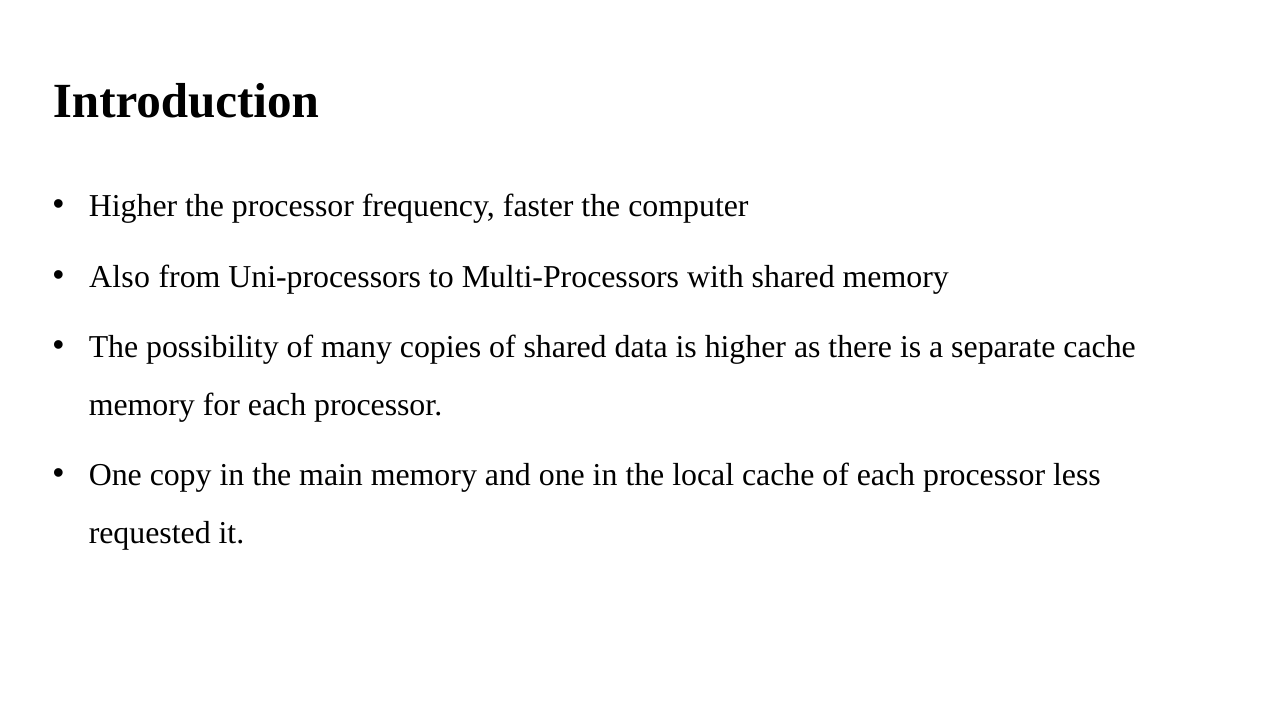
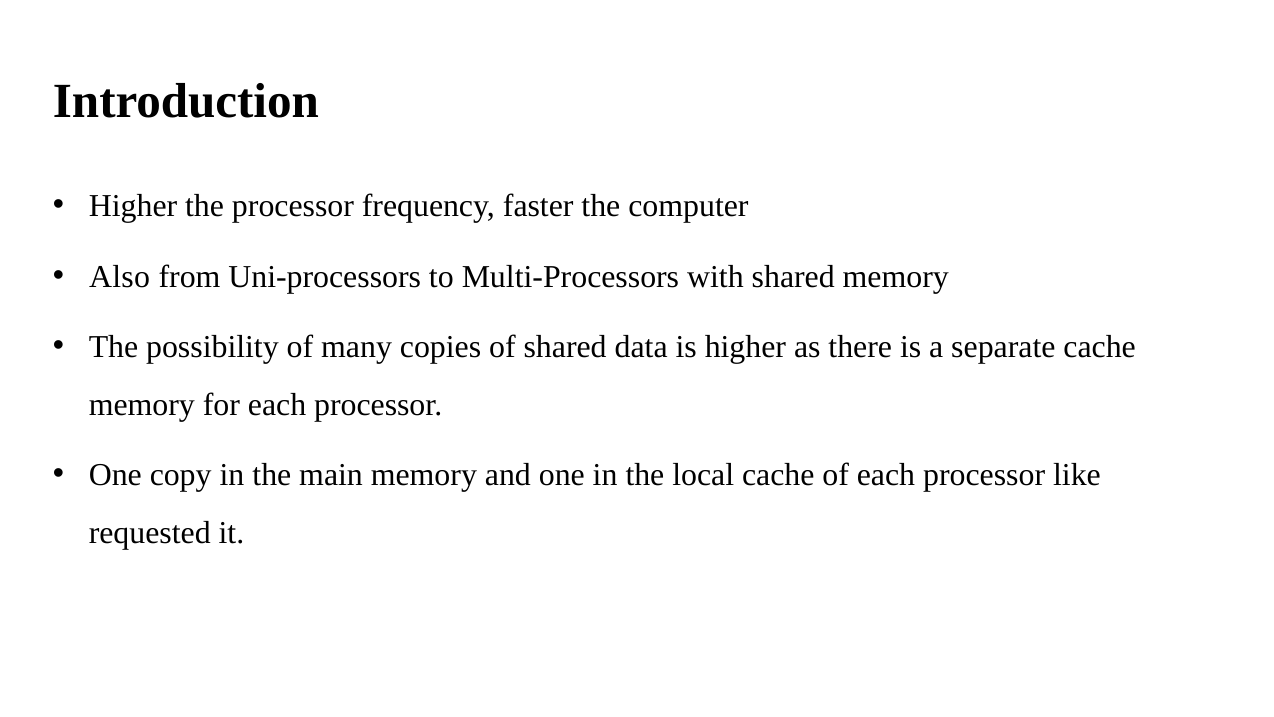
less: less -> like
